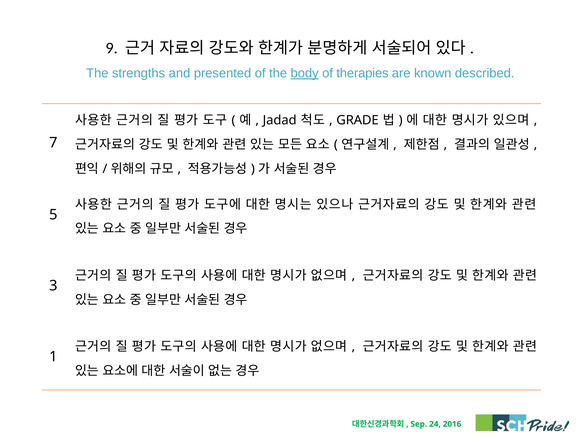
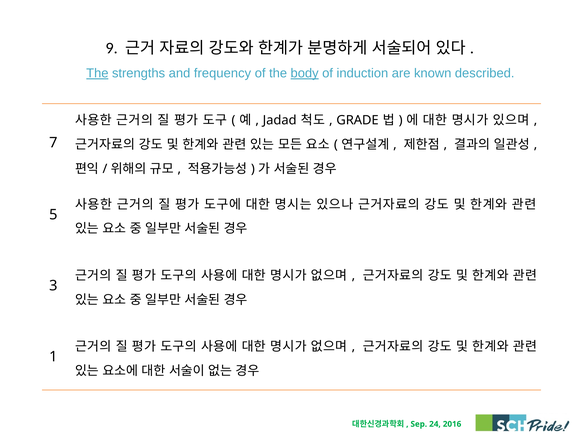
The at (97, 73) underline: none -> present
presented: presented -> frequency
therapies: therapies -> induction
